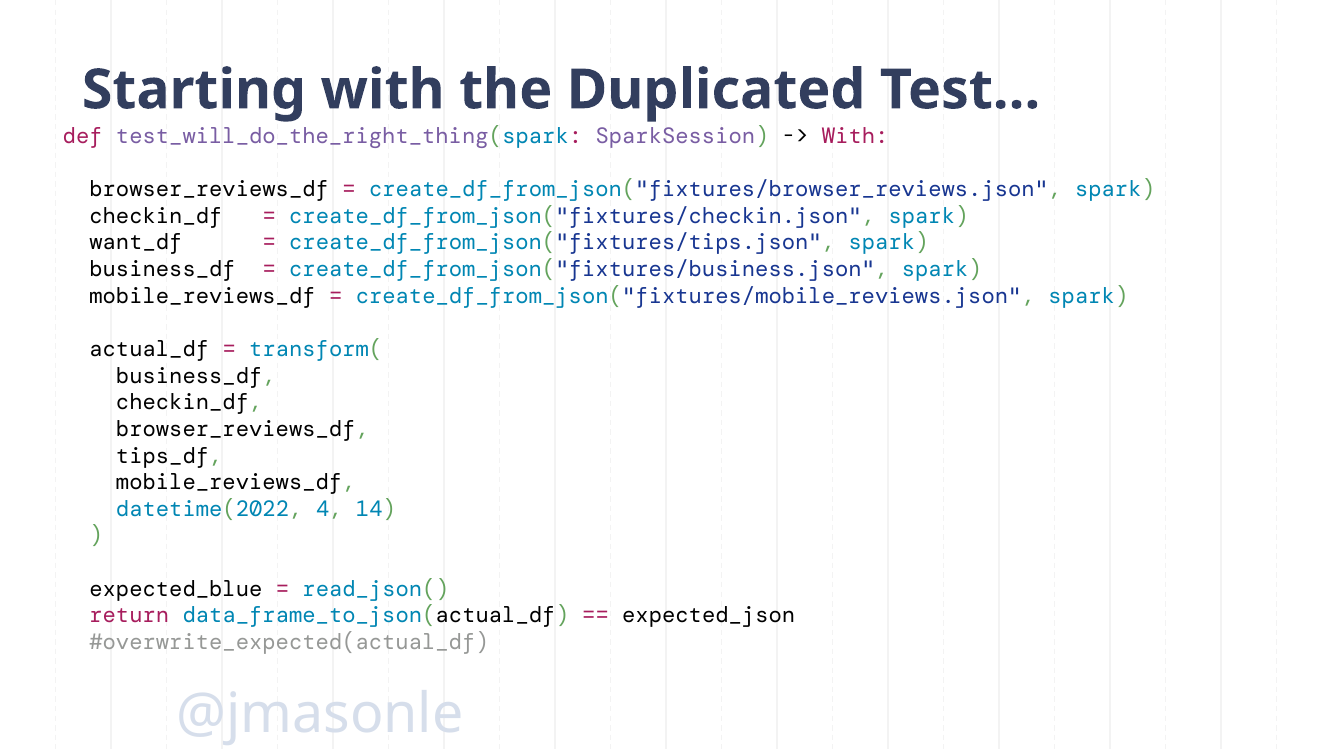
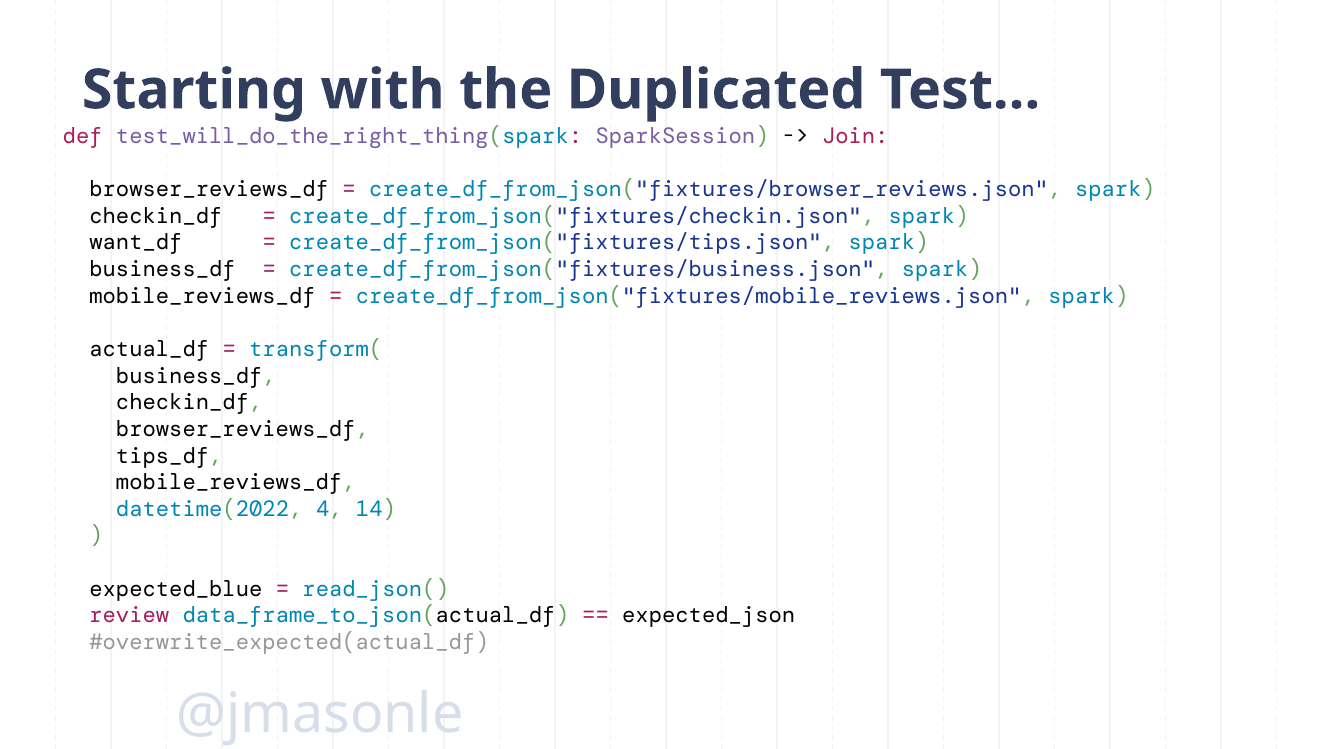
With at (855, 136): With -> Join
return: return -> review
